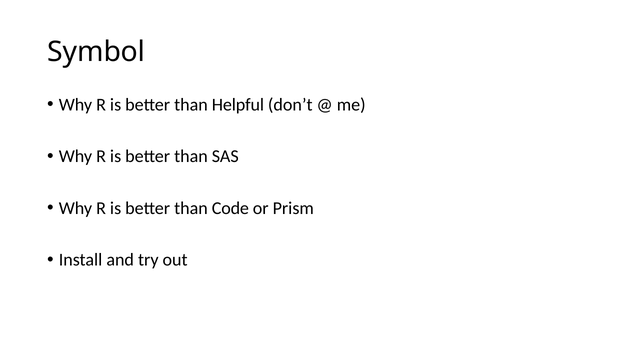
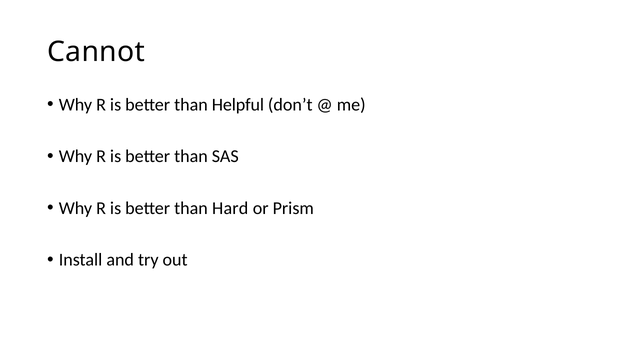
Symbol: Symbol -> Cannot
Code: Code -> Hard
